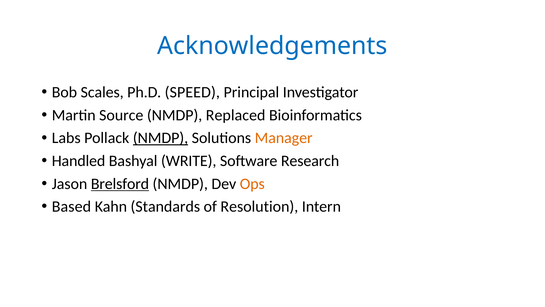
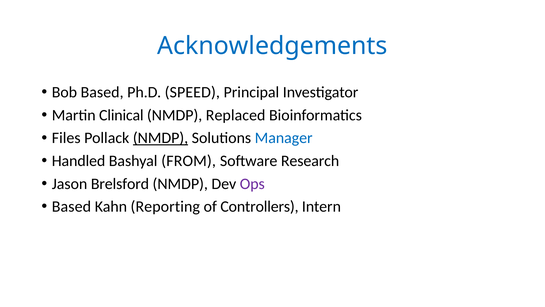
Bob Scales: Scales -> Based
Source: Source -> Clinical
Labs: Labs -> Files
Manager colour: orange -> blue
WRITE: WRITE -> FROM
Brelsford underline: present -> none
Ops colour: orange -> purple
Standards: Standards -> Reporting
Resolution: Resolution -> Controllers
